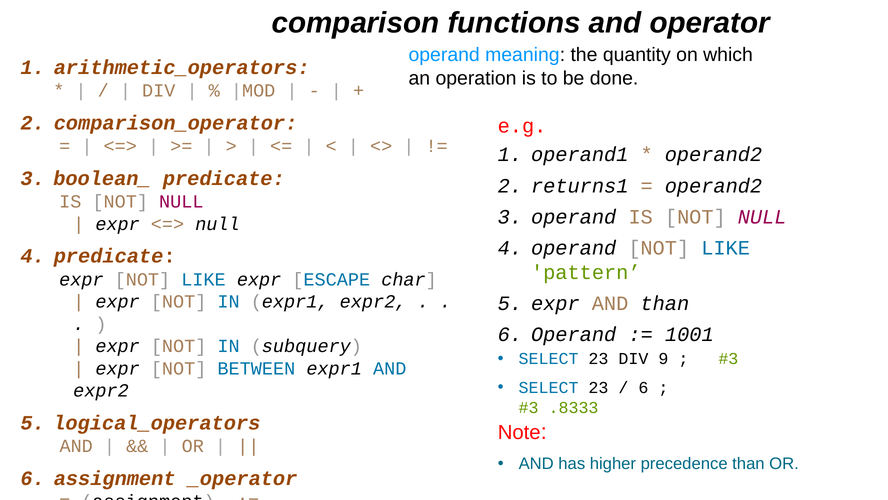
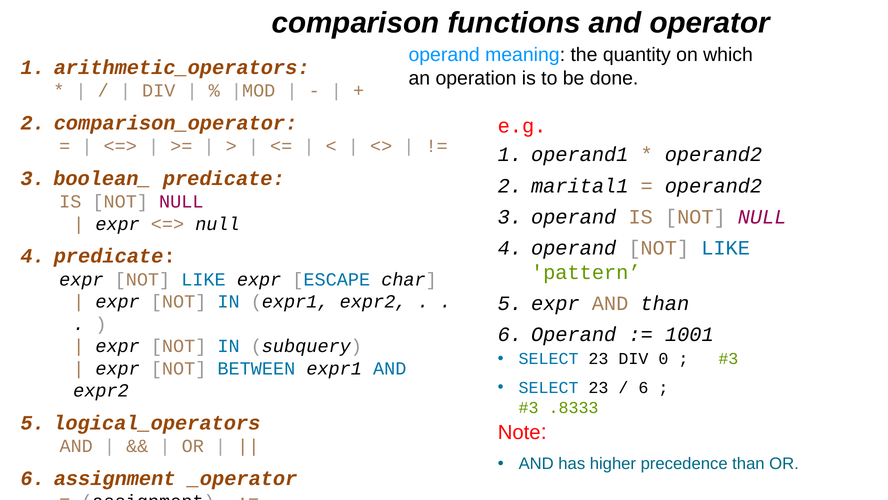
returns1: returns1 -> marital1
9: 9 -> 0
